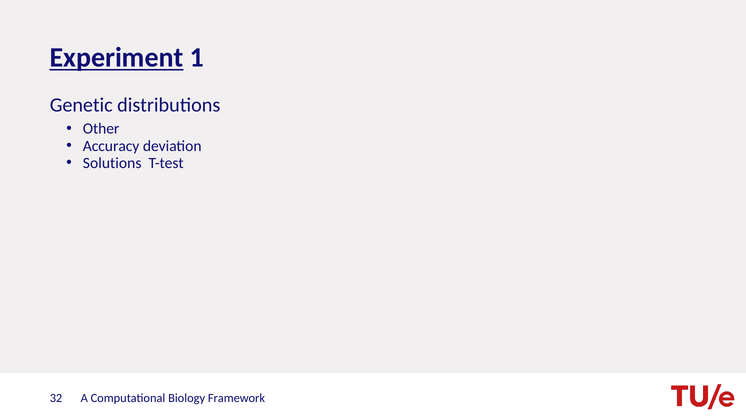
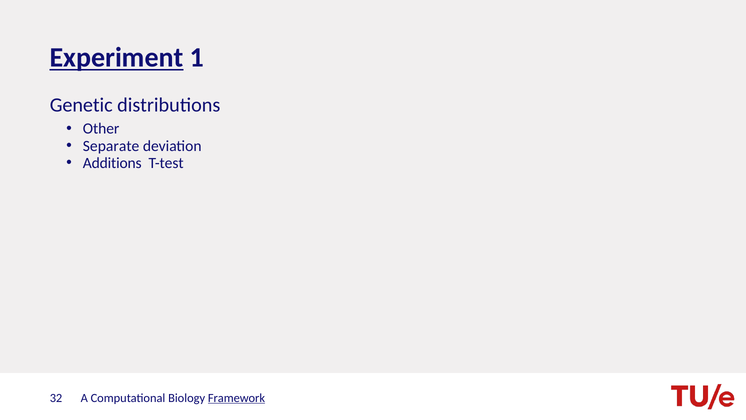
Accuracy: Accuracy -> Separate
Solutions: Solutions -> Additions
Framework underline: none -> present
